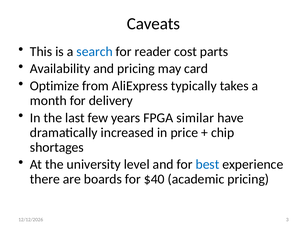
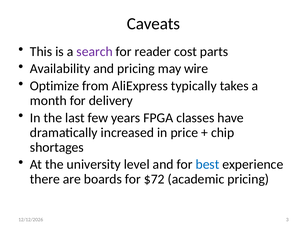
search colour: blue -> purple
card: card -> wire
similar: similar -> classes
$40: $40 -> $72
